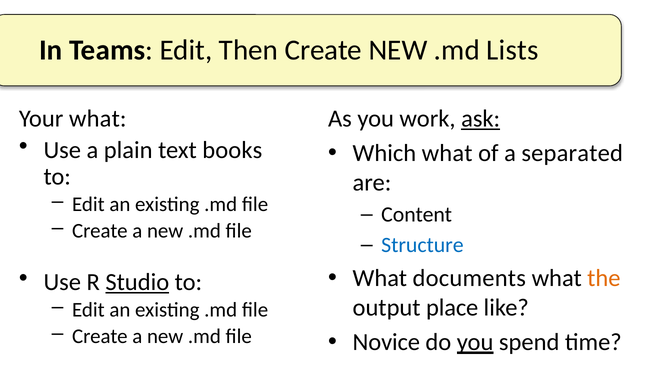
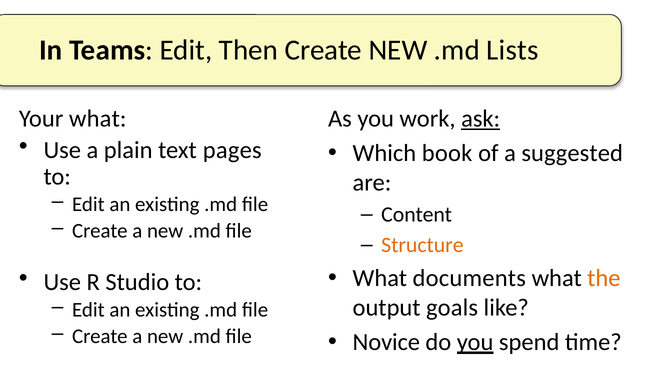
books: books -> pages
Which what: what -> book
separated: separated -> suggested
Structure colour: blue -> orange
Studio underline: present -> none
place: place -> goals
